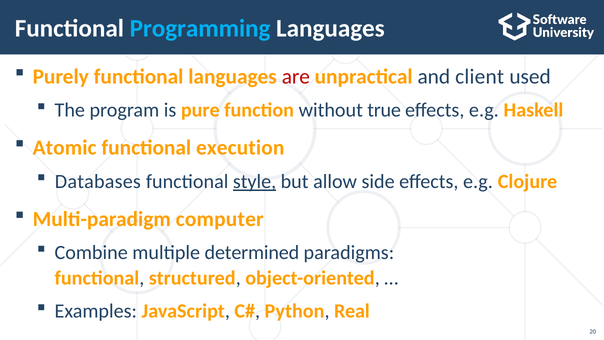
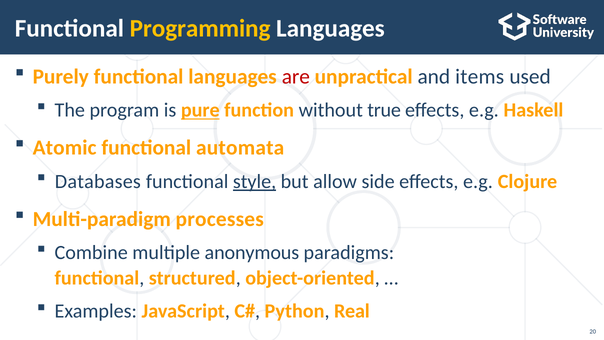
Programming colour: light blue -> yellow
client: client -> items
pure underline: none -> present
execution: execution -> automata
computer: computer -> processes
determined: determined -> anonymous
